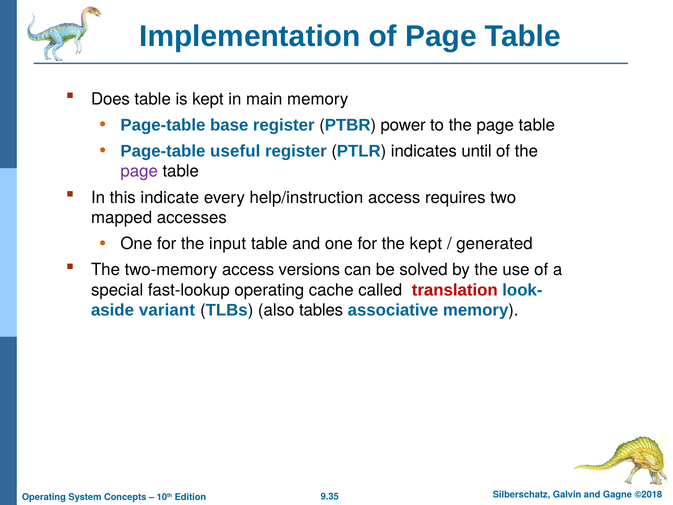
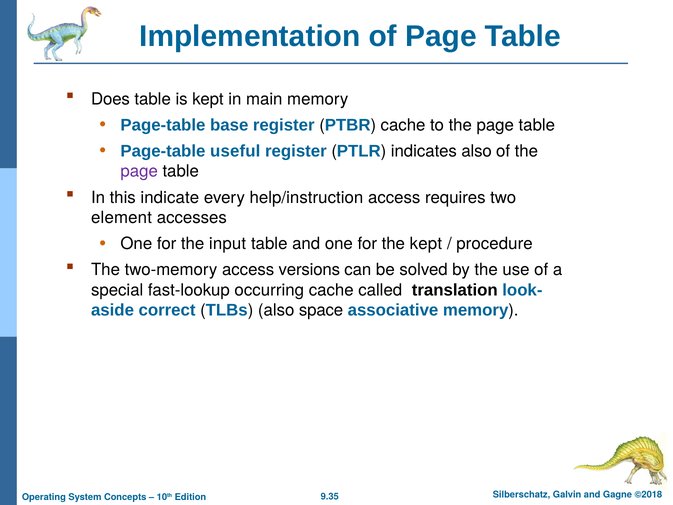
PTBR power: power -> cache
indicates until: until -> also
mapped: mapped -> element
generated: generated -> procedure
fast-lookup operating: operating -> occurring
translation colour: red -> black
variant: variant -> correct
tables: tables -> space
